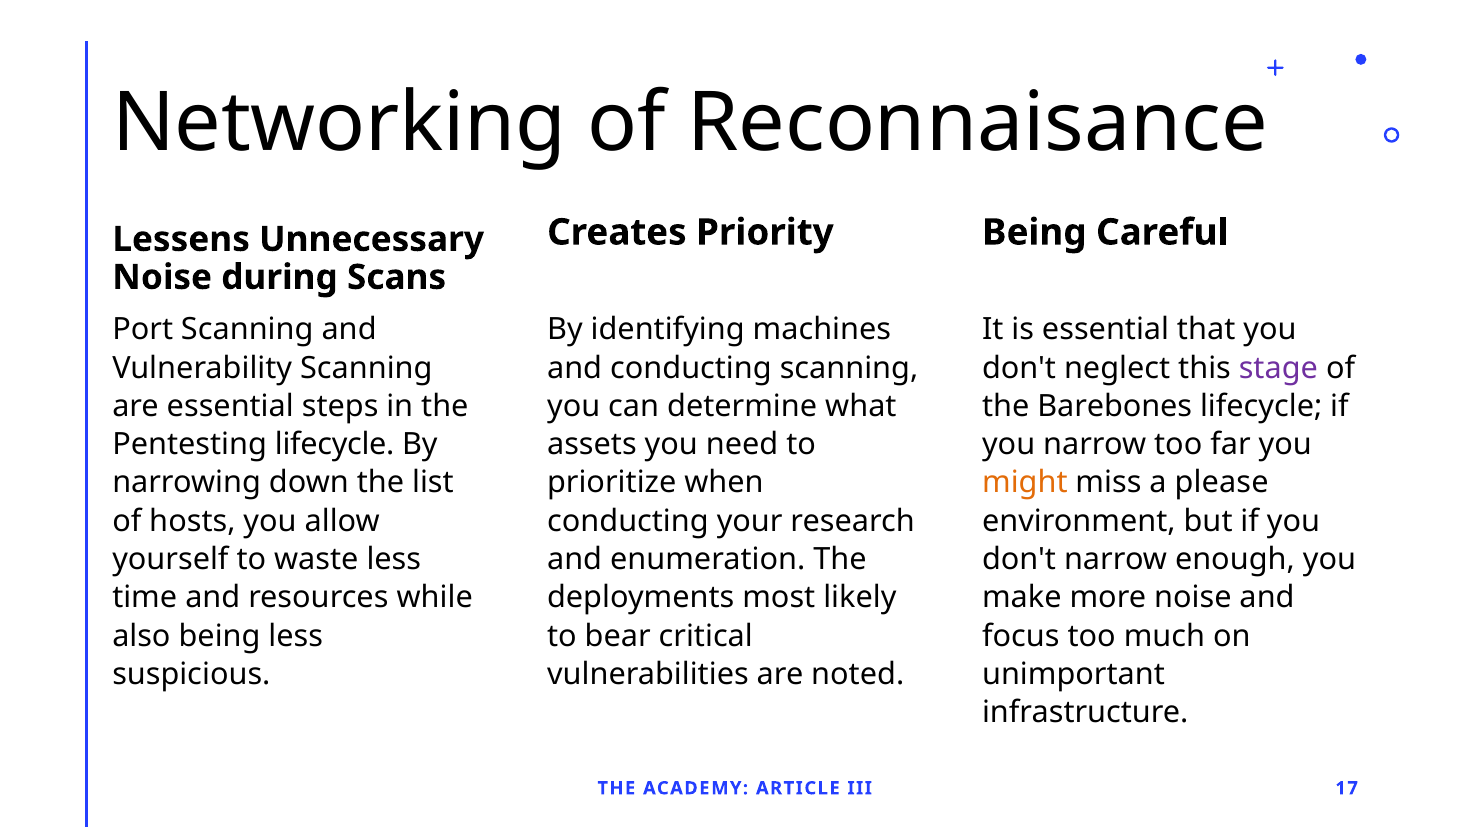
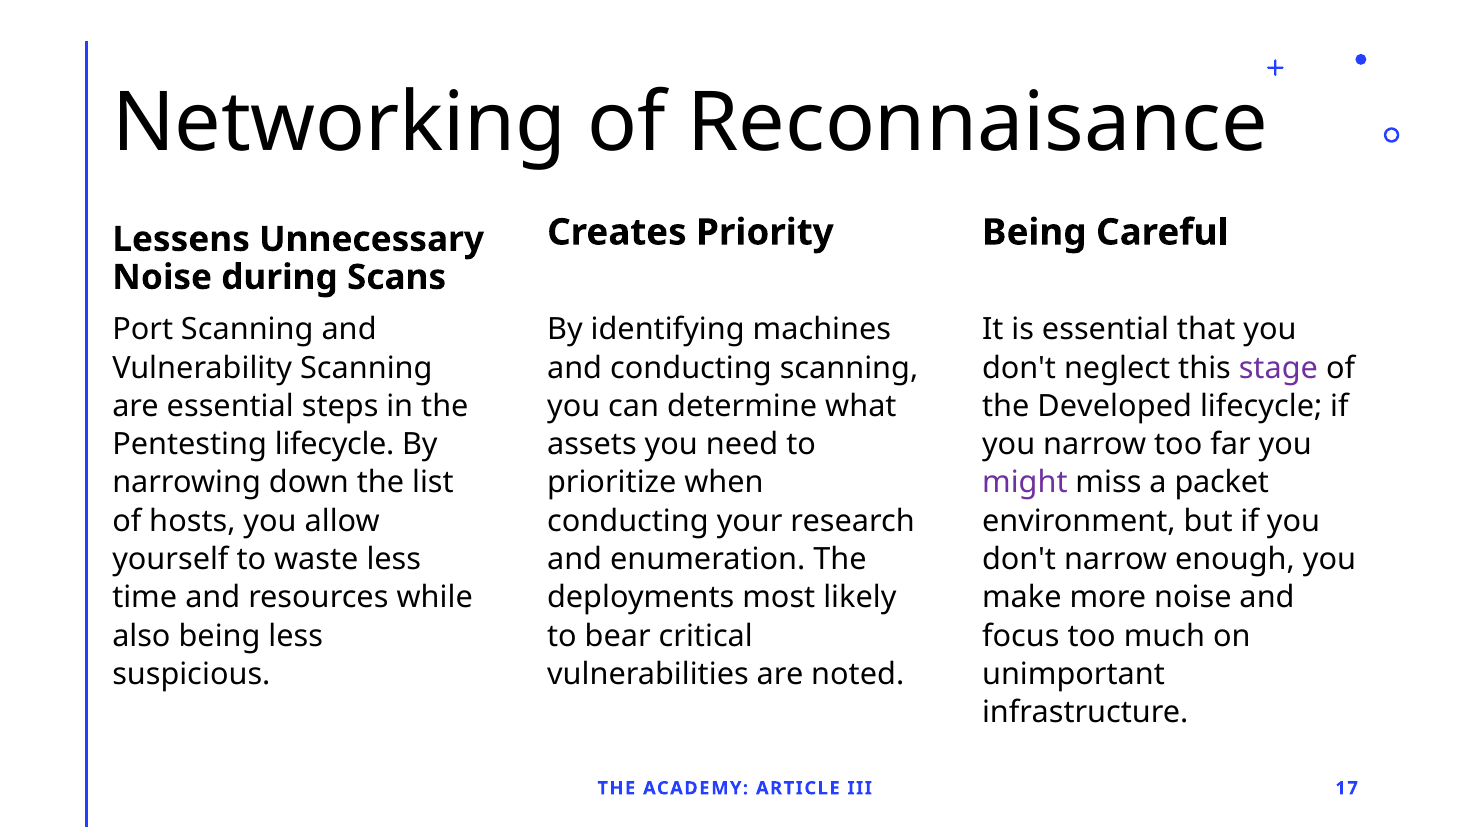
Barebones: Barebones -> Developed
might colour: orange -> purple
please: please -> packet
